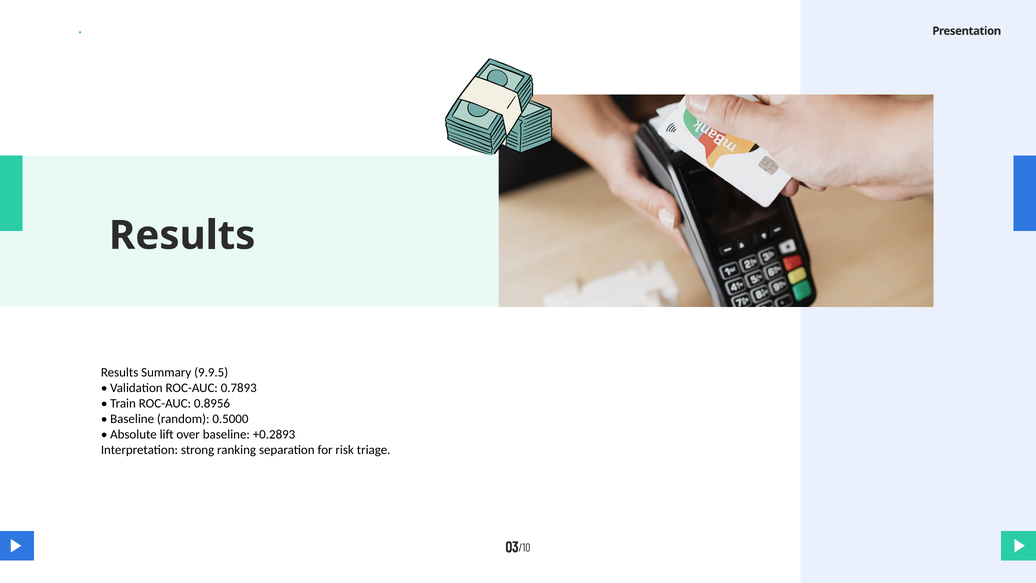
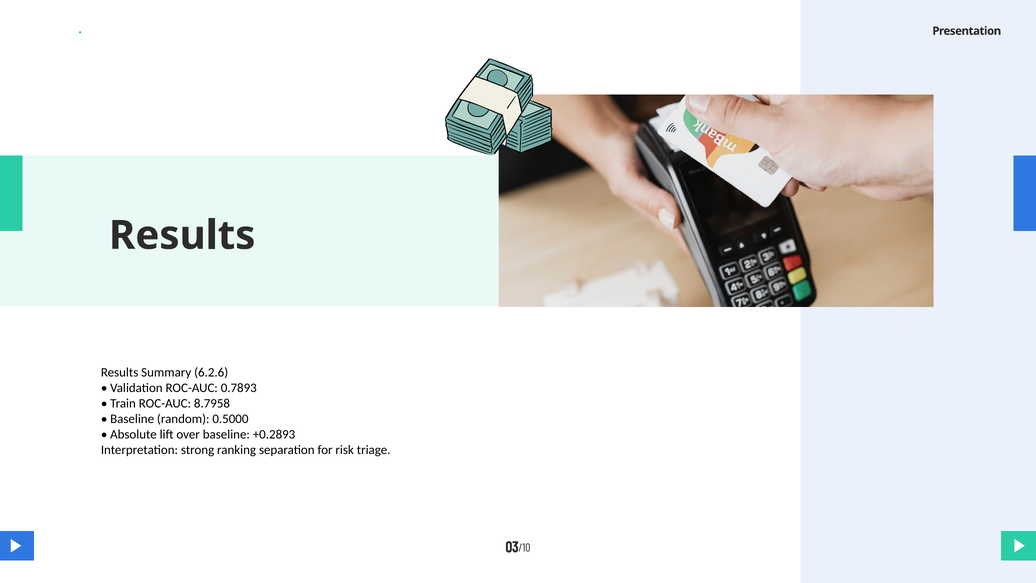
9.9.5: 9.9.5 -> 6.2.6
0.8956: 0.8956 -> 8.7958
